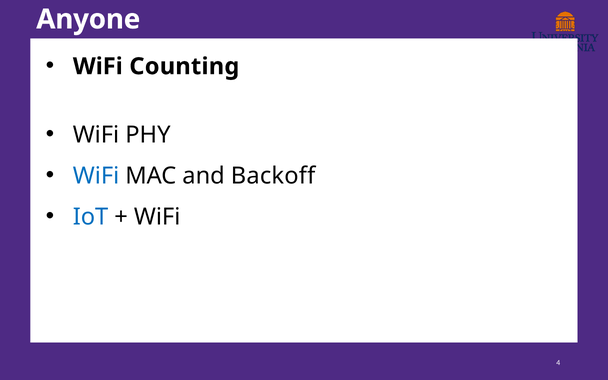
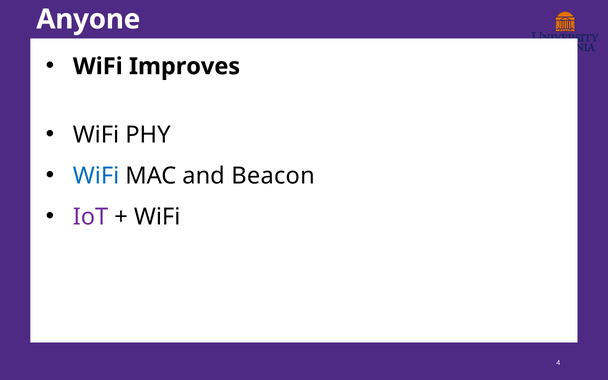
Counting: Counting -> Improves
Backoff: Backoff -> Beacon
IoT colour: blue -> purple
